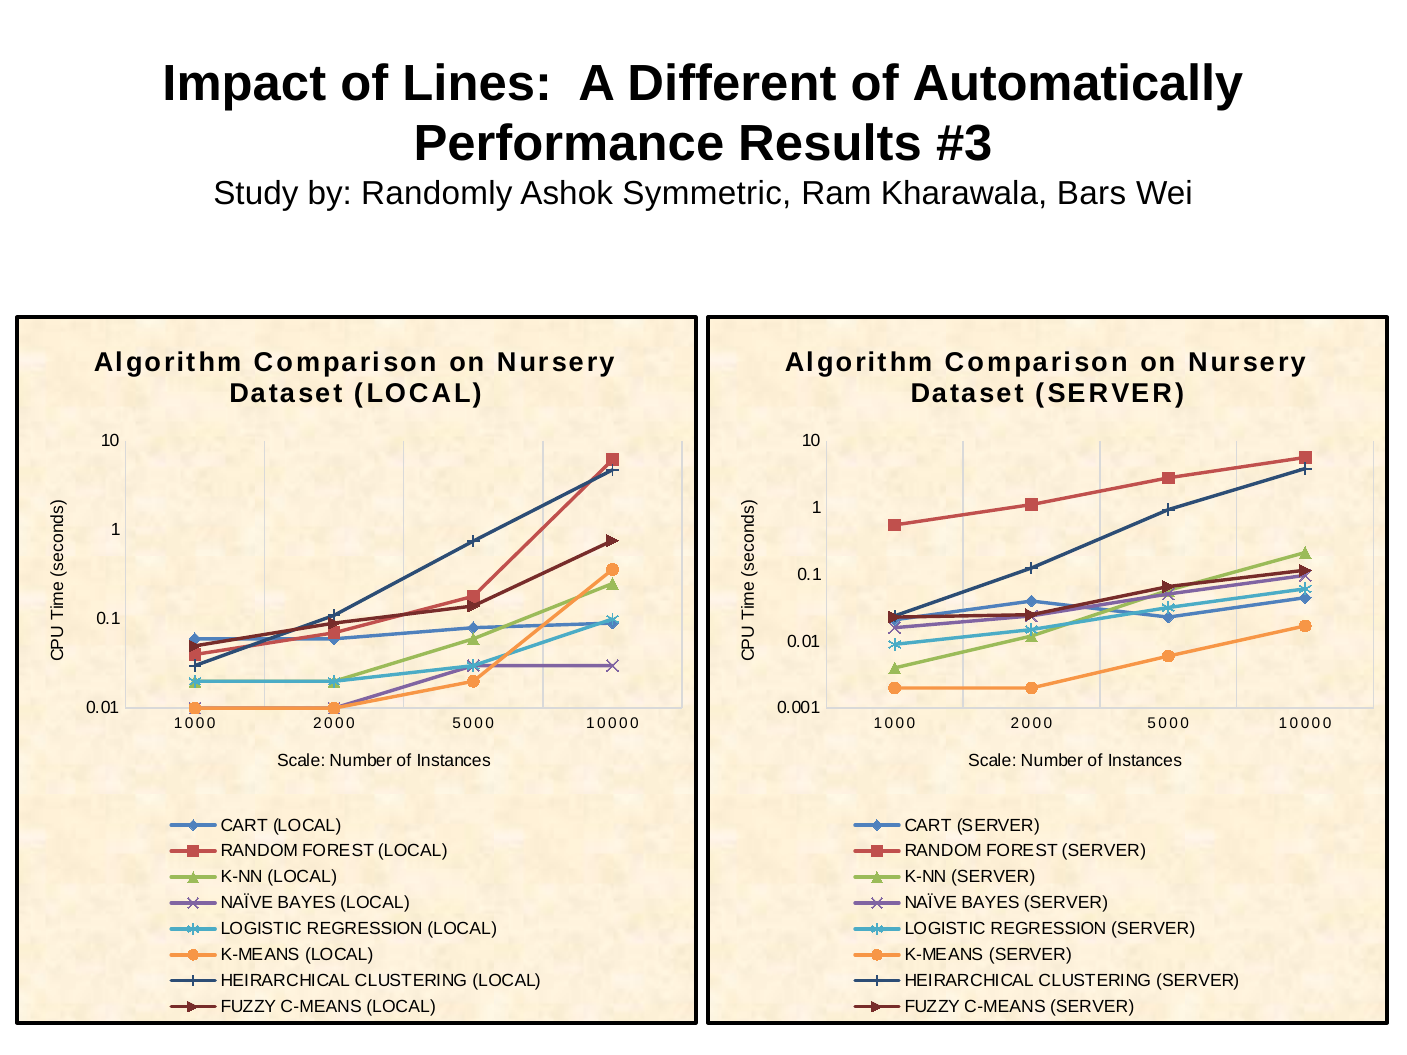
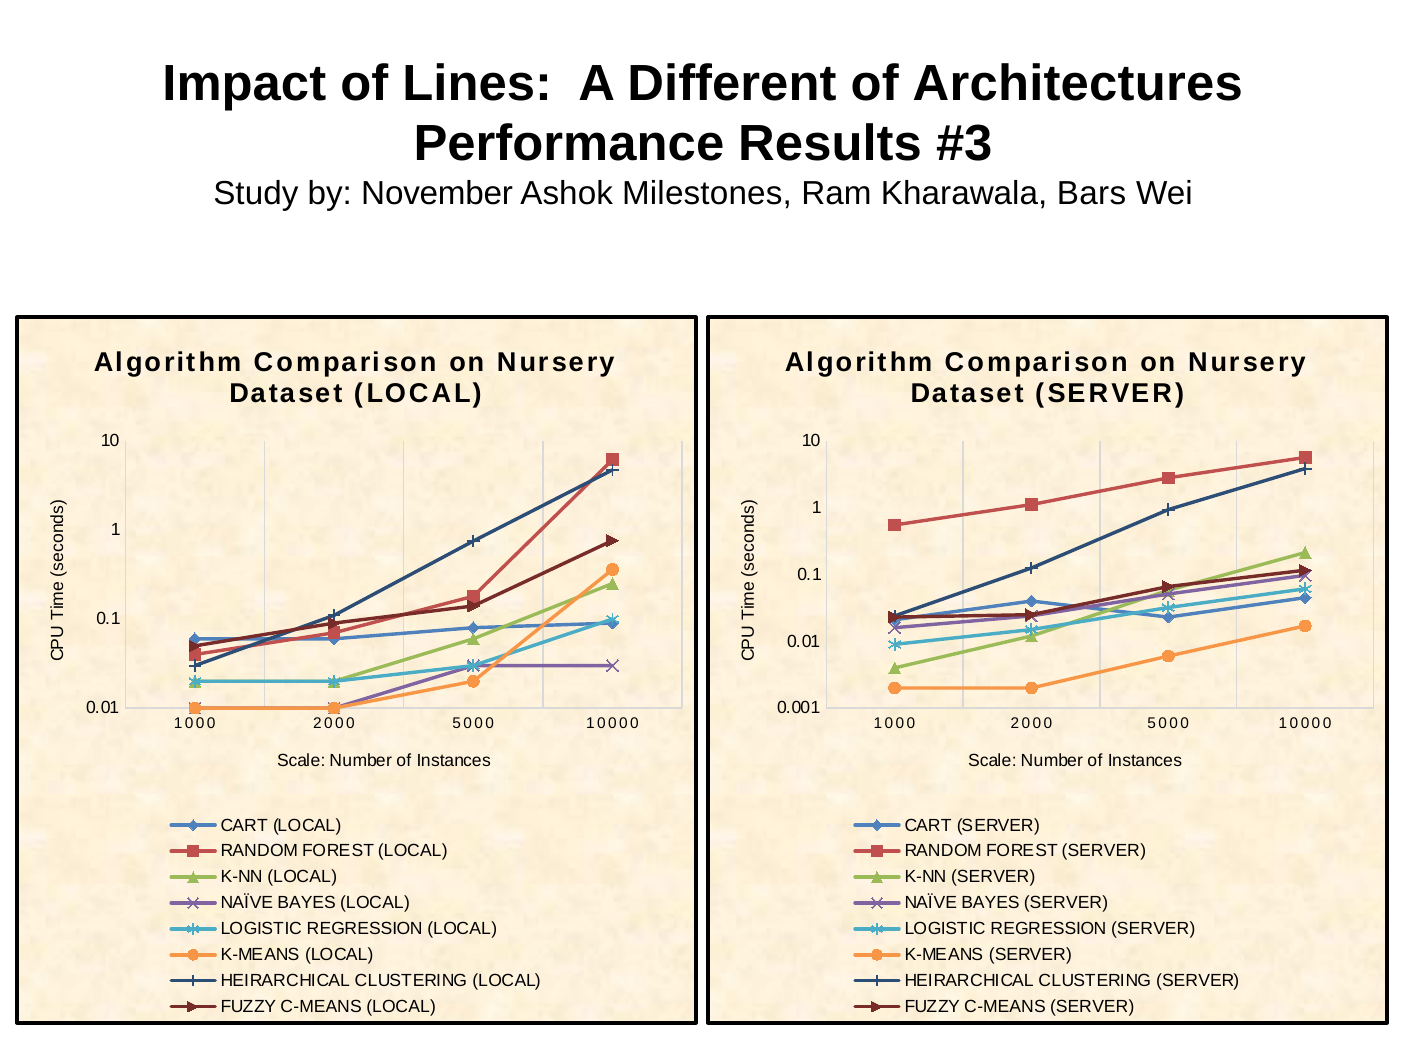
Automatically: Automatically -> Architectures
Randomly: Randomly -> November
Symmetric: Symmetric -> Milestones
